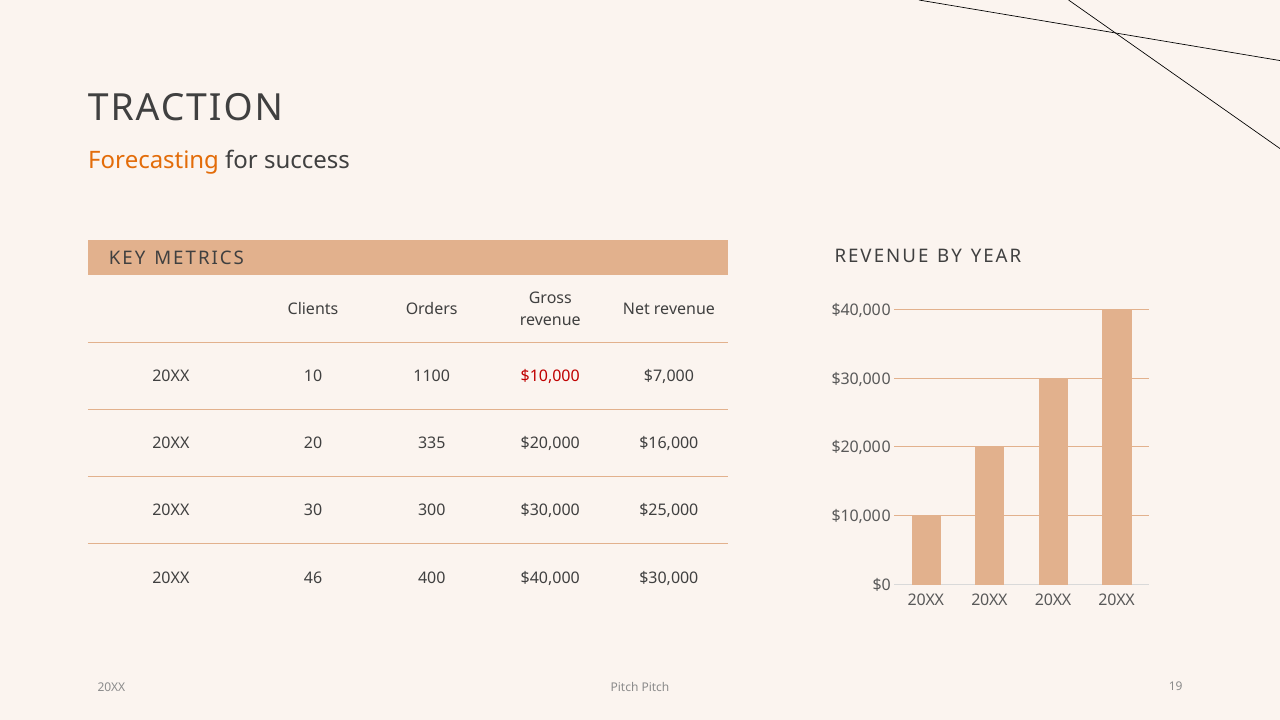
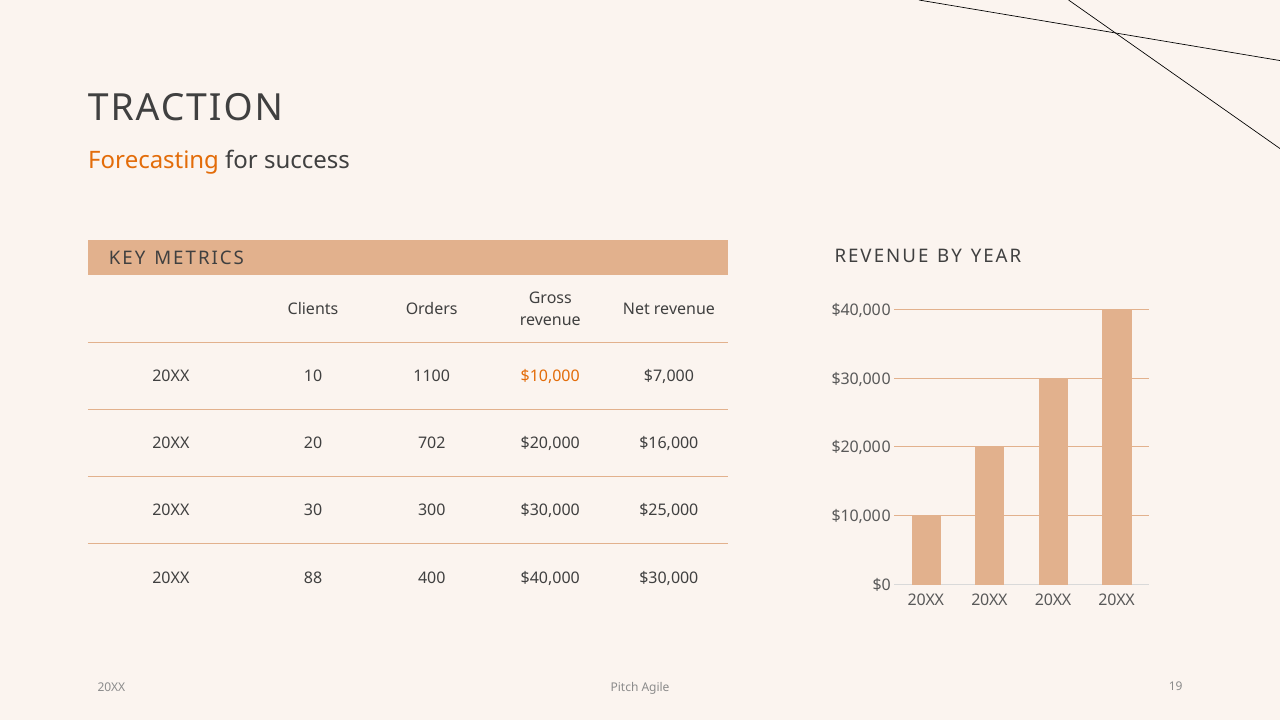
$10,000 at (550, 377) colour: red -> orange
335: 335 -> 702
46: 46 -> 88
Pitch Pitch: Pitch -> Agile
